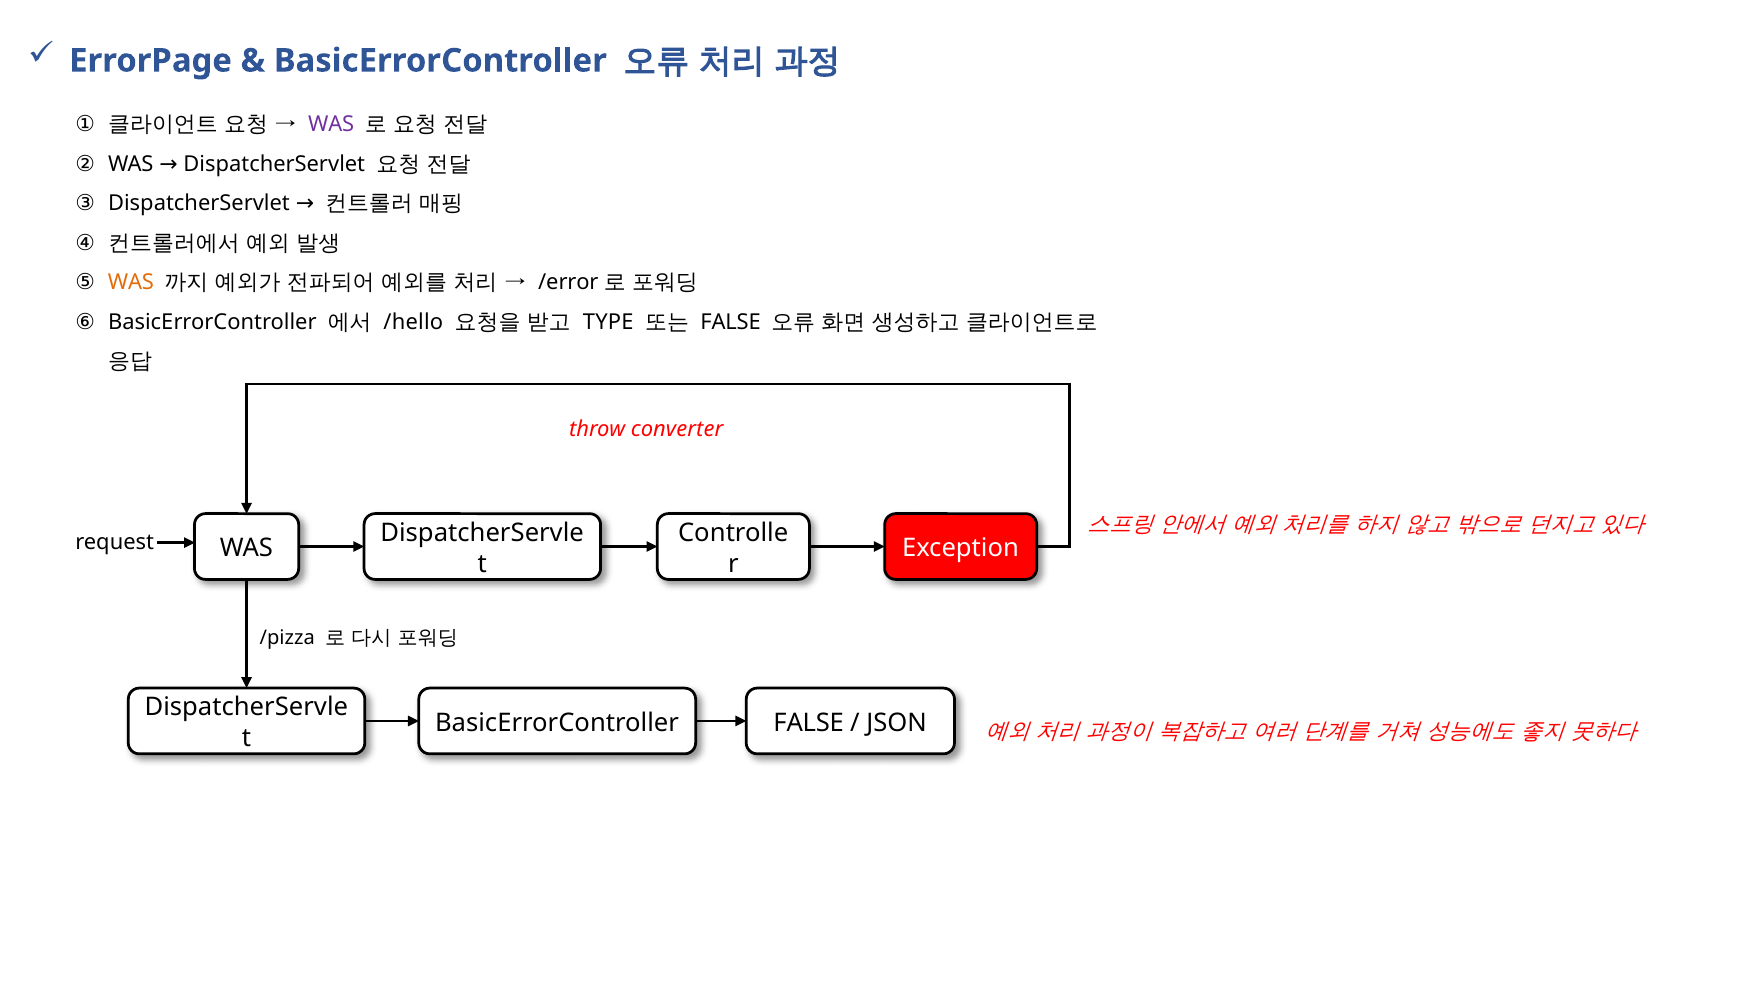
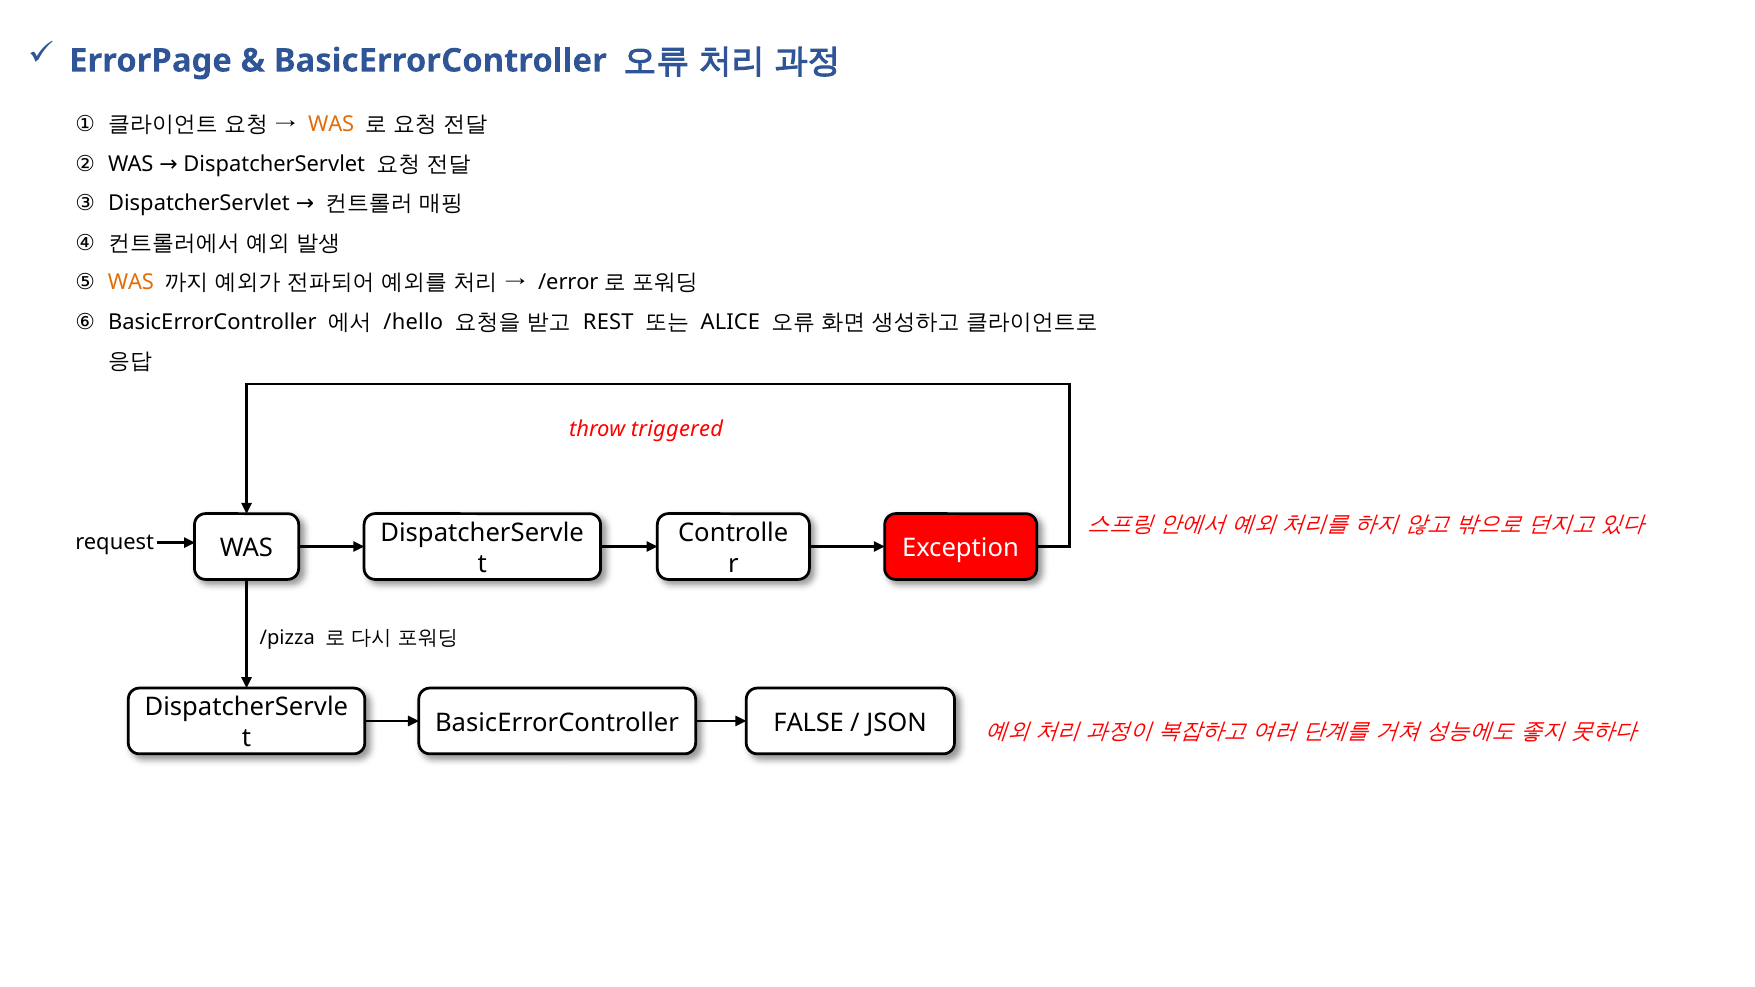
WAS at (331, 125) colour: purple -> orange
TYPE: TYPE -> REST
FALSE at (731, 322): FALSE -> ALICE
converter: converter -> triggered
